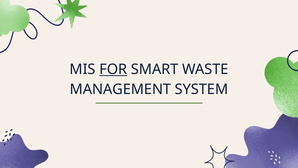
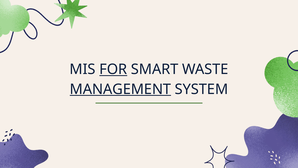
MANAGEMENT underline: none -> present
